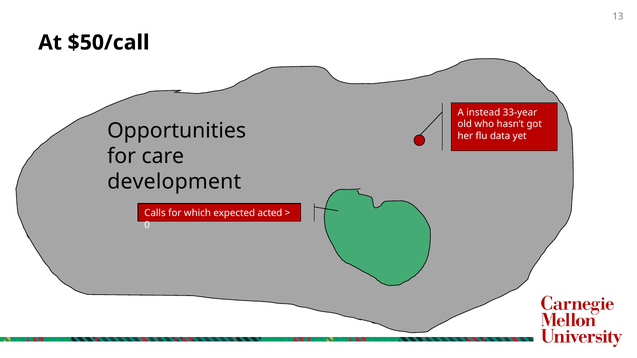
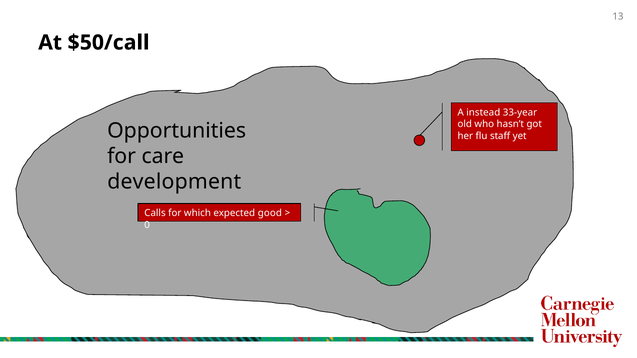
data: data -> staff
acted: acted -> good
